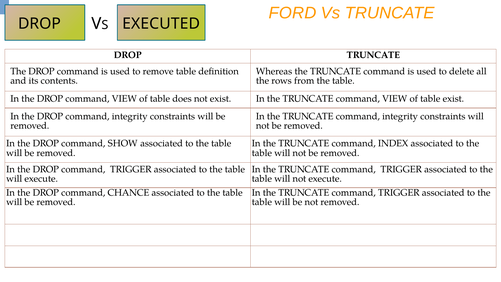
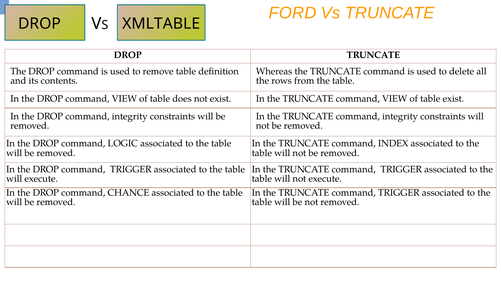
EXECUTED: EXECUTED -> XMLTABLE
SHOW: SHOW -> LOGIC
